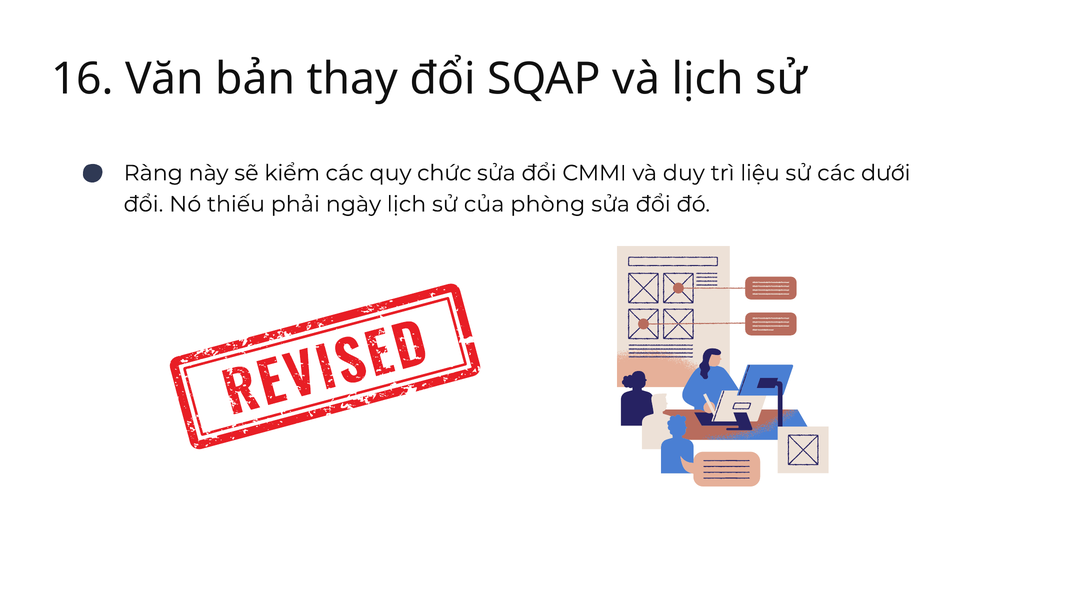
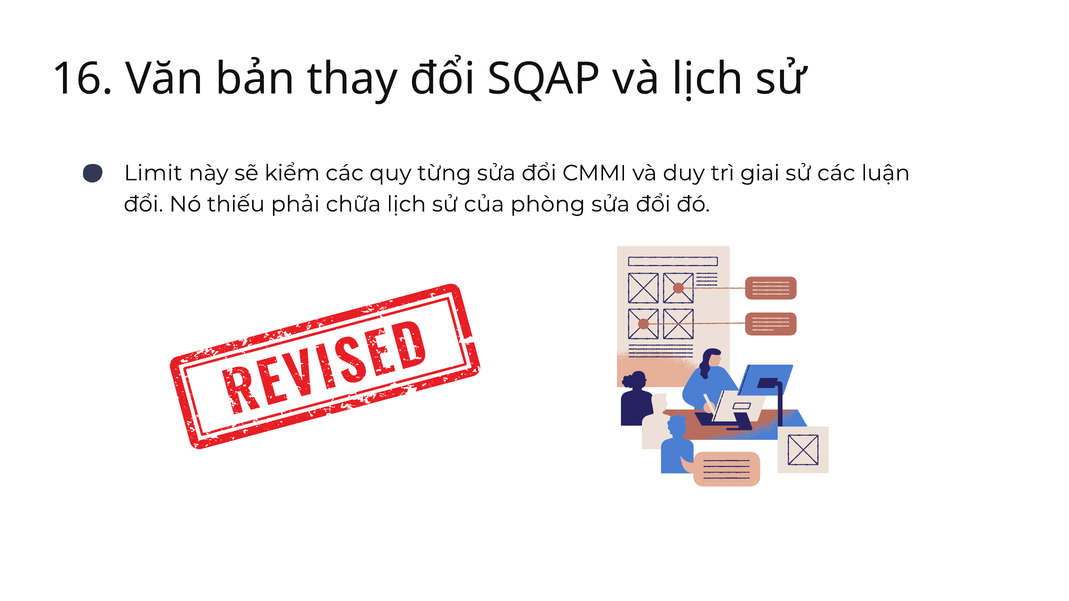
Ràng: Ràng -> Limit
chức: chức -> từng
liệu: liệu -> giai
dưới: dưới -> luận
ngày: ngày -> chữa
